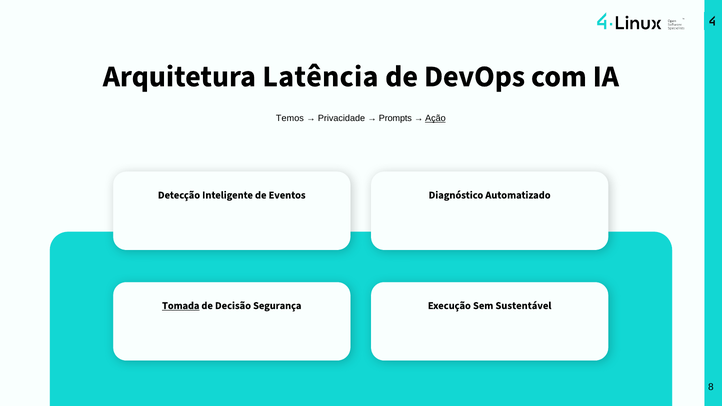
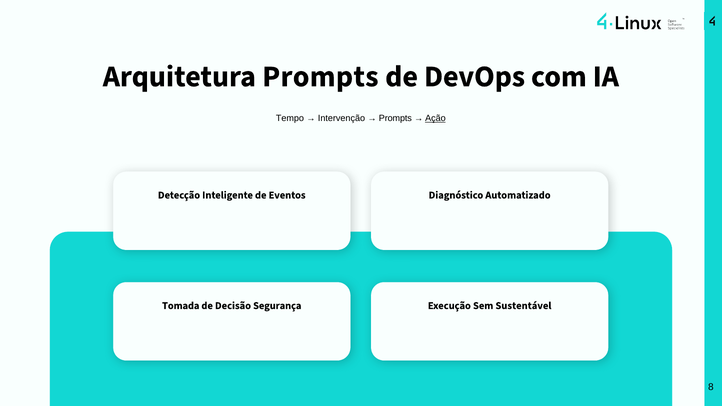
Arquitetura Latência: Latência -> Prompts
Temos: Temos -> Tempo
Privacidade: Privacidade -> Intervenção
Tomada underline: present -> none
